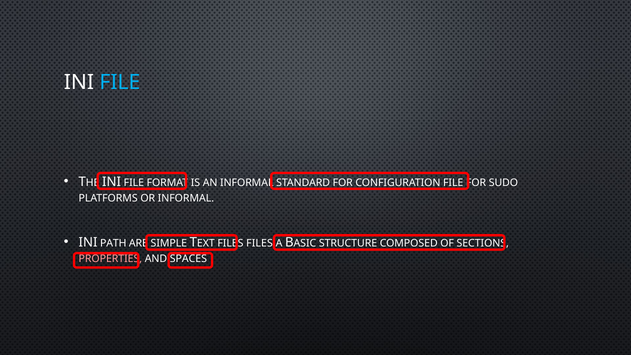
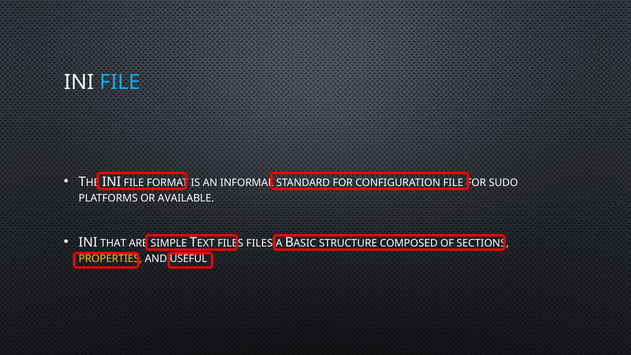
OR INFORMAL: INFORMAL -> AVAILABLE
PATH: PATH -> THAT
PROPERTIES colour: pink -> yellow
SPACES: SPACES -> USEFUL
